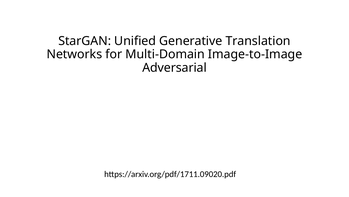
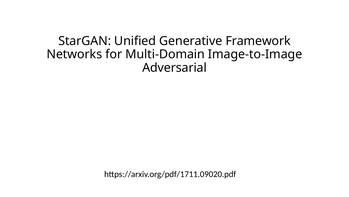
Translation: Translation -> Framework
